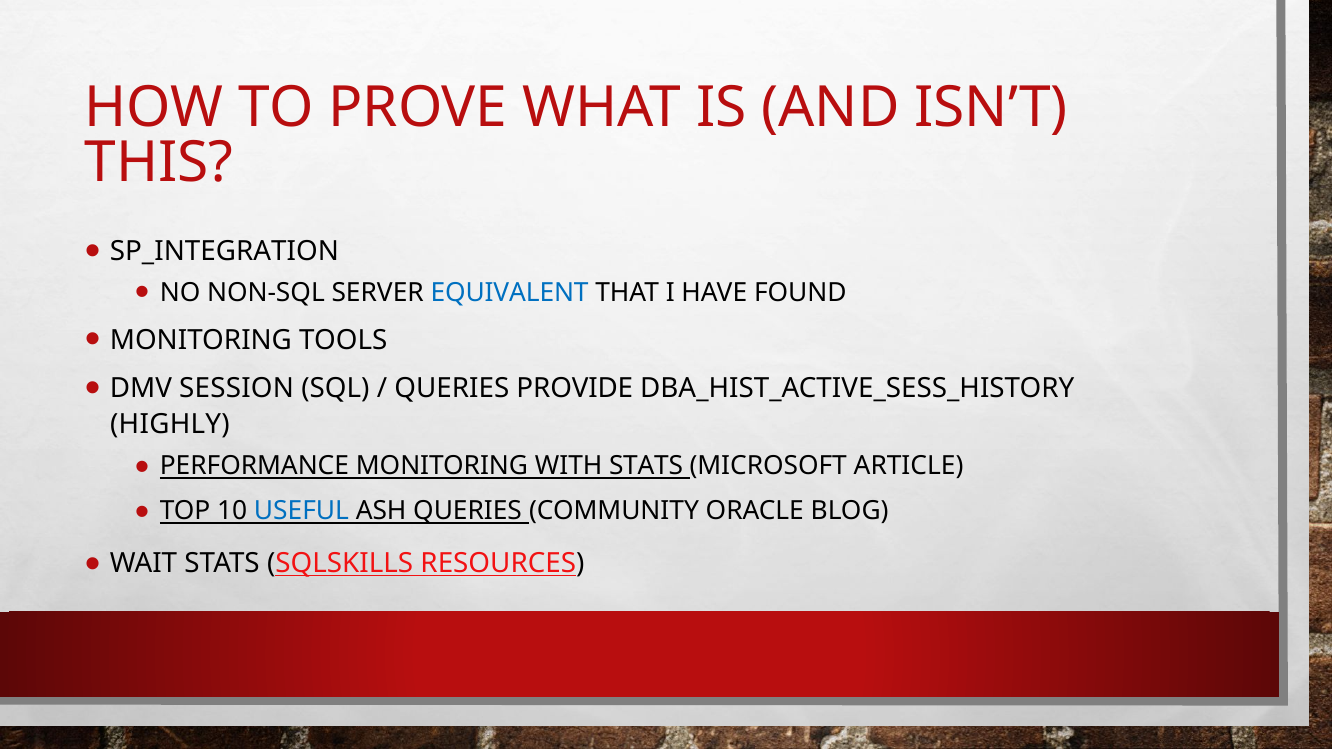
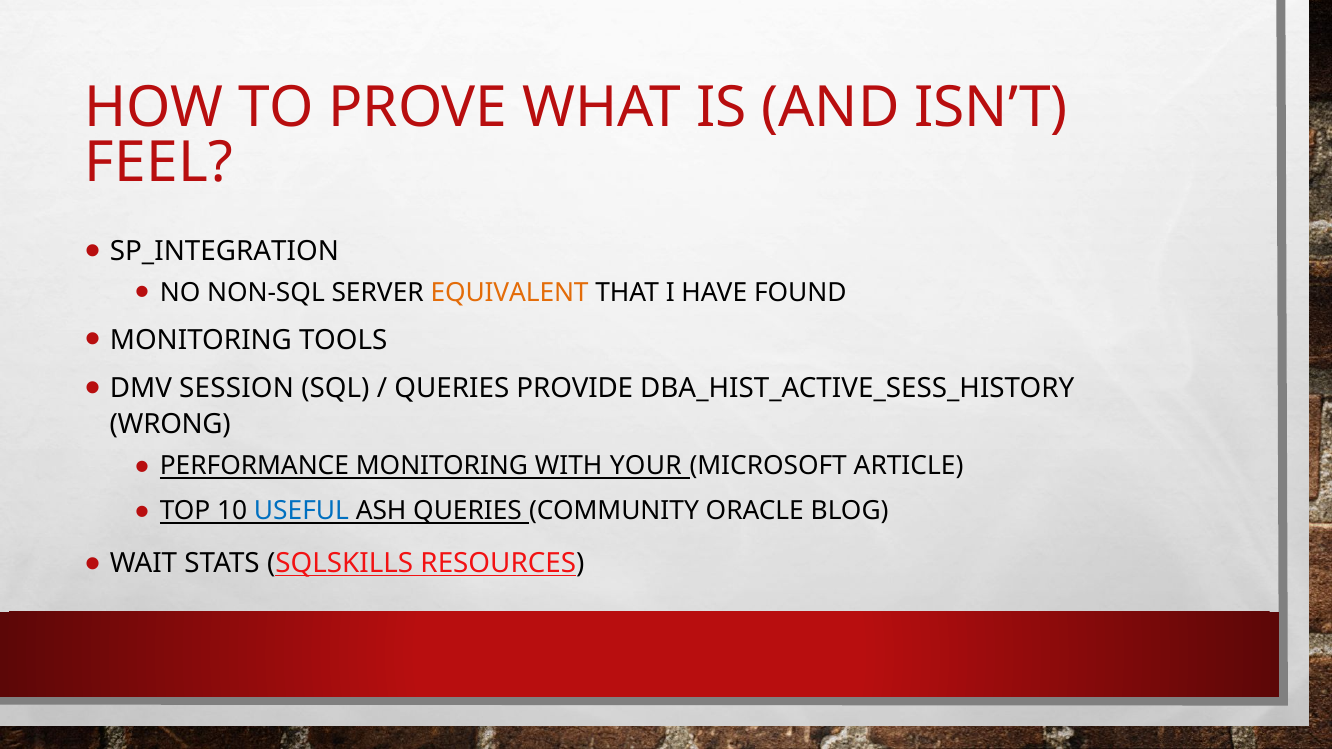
THIS: THIS -> FEEL
EQUIVALENT colour: blue -> orange
HIGHLY: HIGHLY -> WRONG
WITH STATS: STATS -> YOUR
